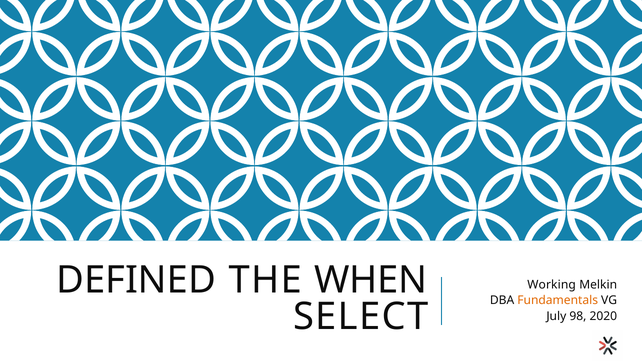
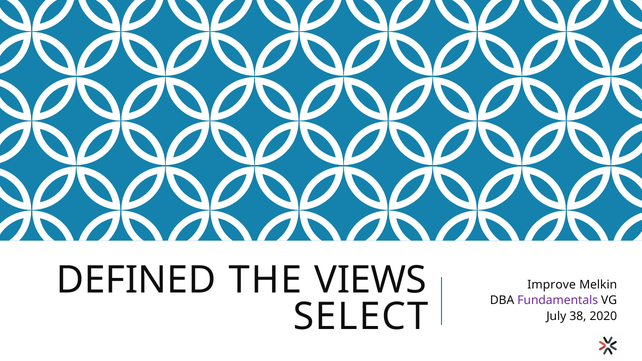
WHEN: WHEN -> VIEWS
Working: Working -> Improve
Fundamentals colour: orange -> purple
98: 98 -> 38
